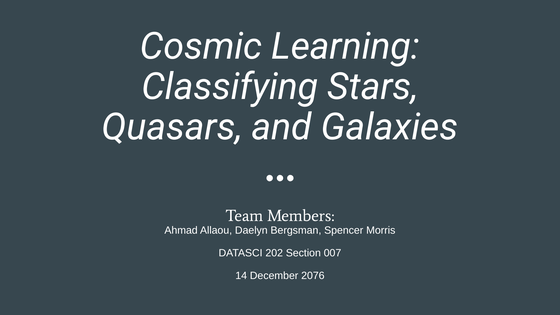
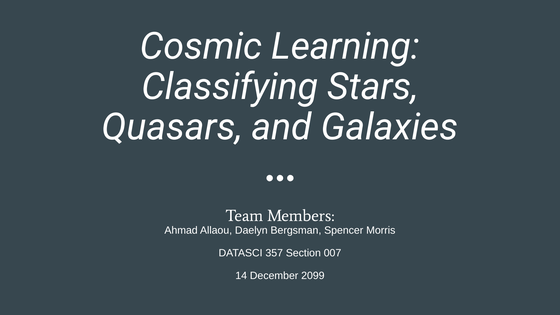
202: 202 -> 357
2076: 2076 -> 2099
